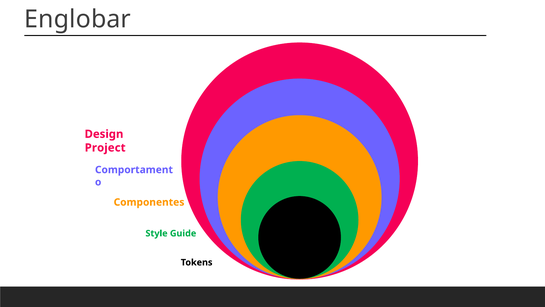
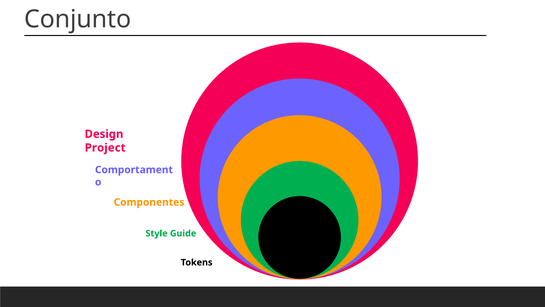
Englobar: Englobar -> Conjunto
